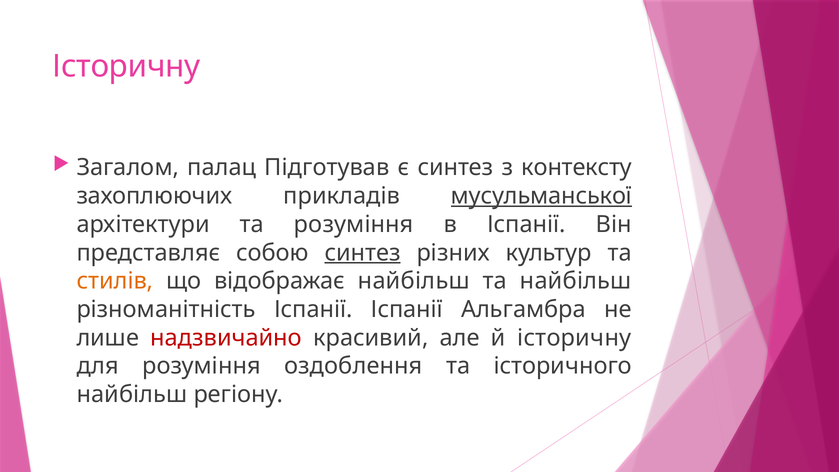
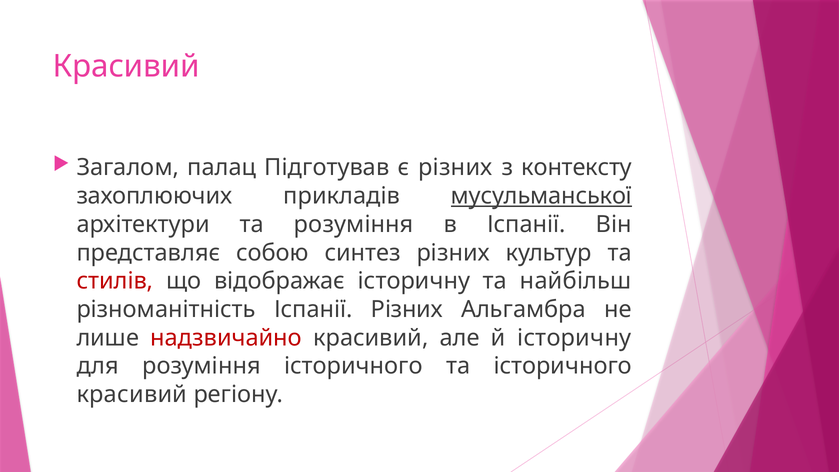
Історичну at (126, 66): Історичну -> Красивий
є синтез: синтез -> різних
синтез at (363, 253) underline: present -> none
стилів colour: orange -> red
відображає найбільш: найбільш -> історичну
Іспанії Іспанії: Іспанії -> Різних
розуміння оздоблення: оздоблення -> історичного
найбільш at (132, 394): найбільш -> красивий
